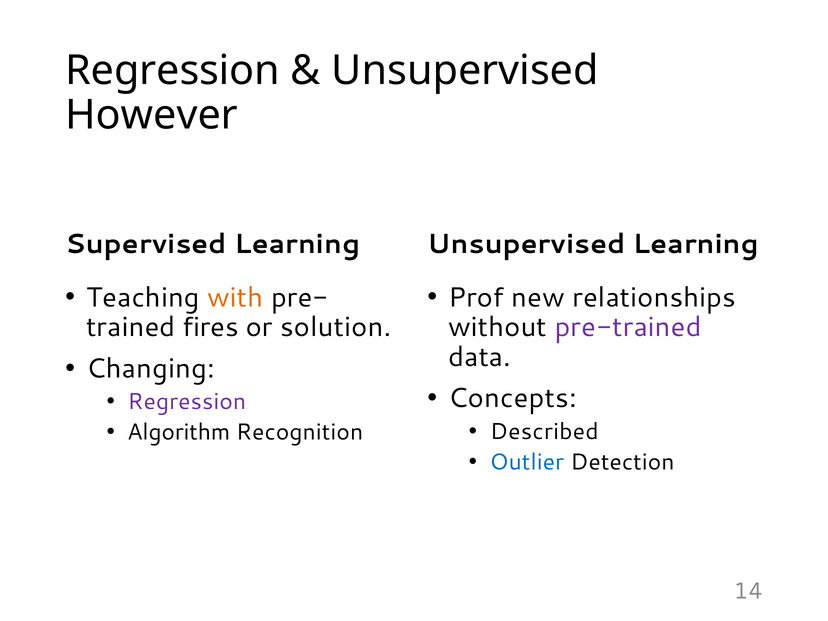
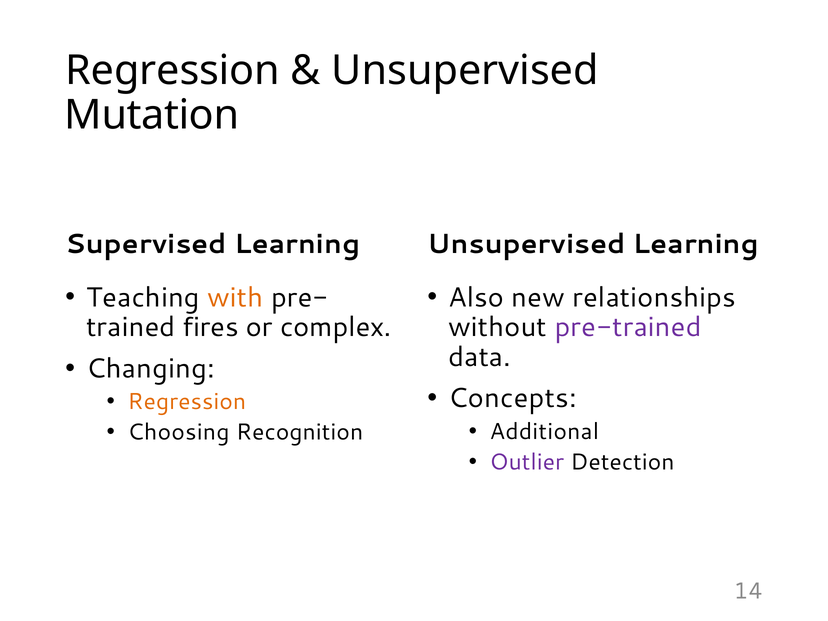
However: However -> Mutation
Prof: Prof -> Also
solution: solution -> complex
Regression at (187, 402) colour: purple -> orange
Described: Described -> Additional
Algorithm: Algorithm -> Choosing
Outlier colour: blue -> purple
